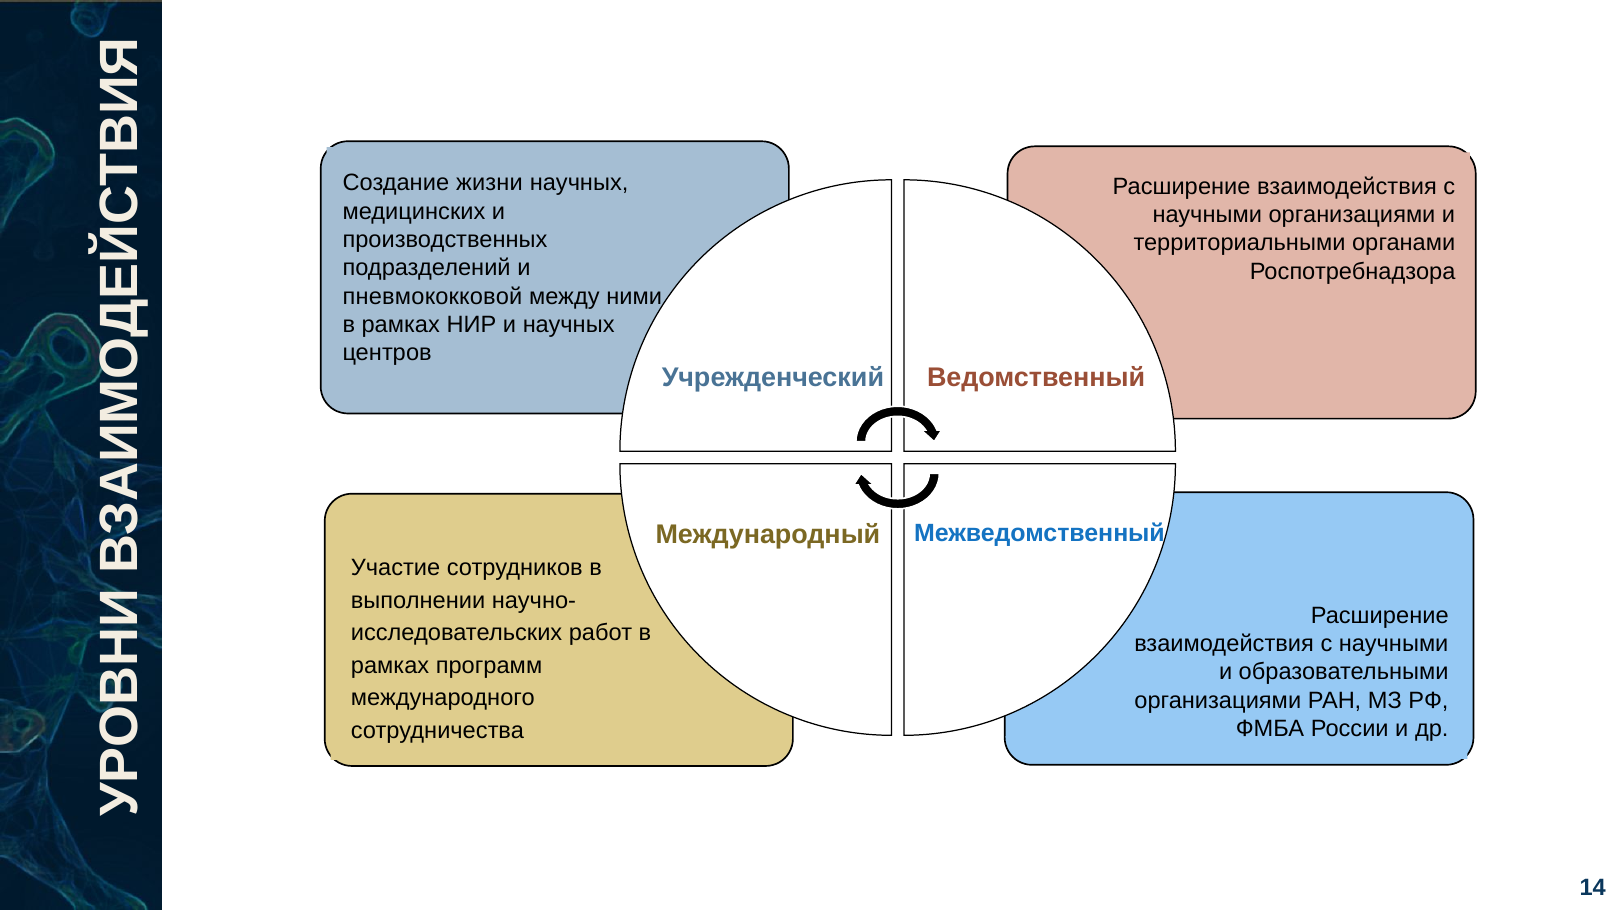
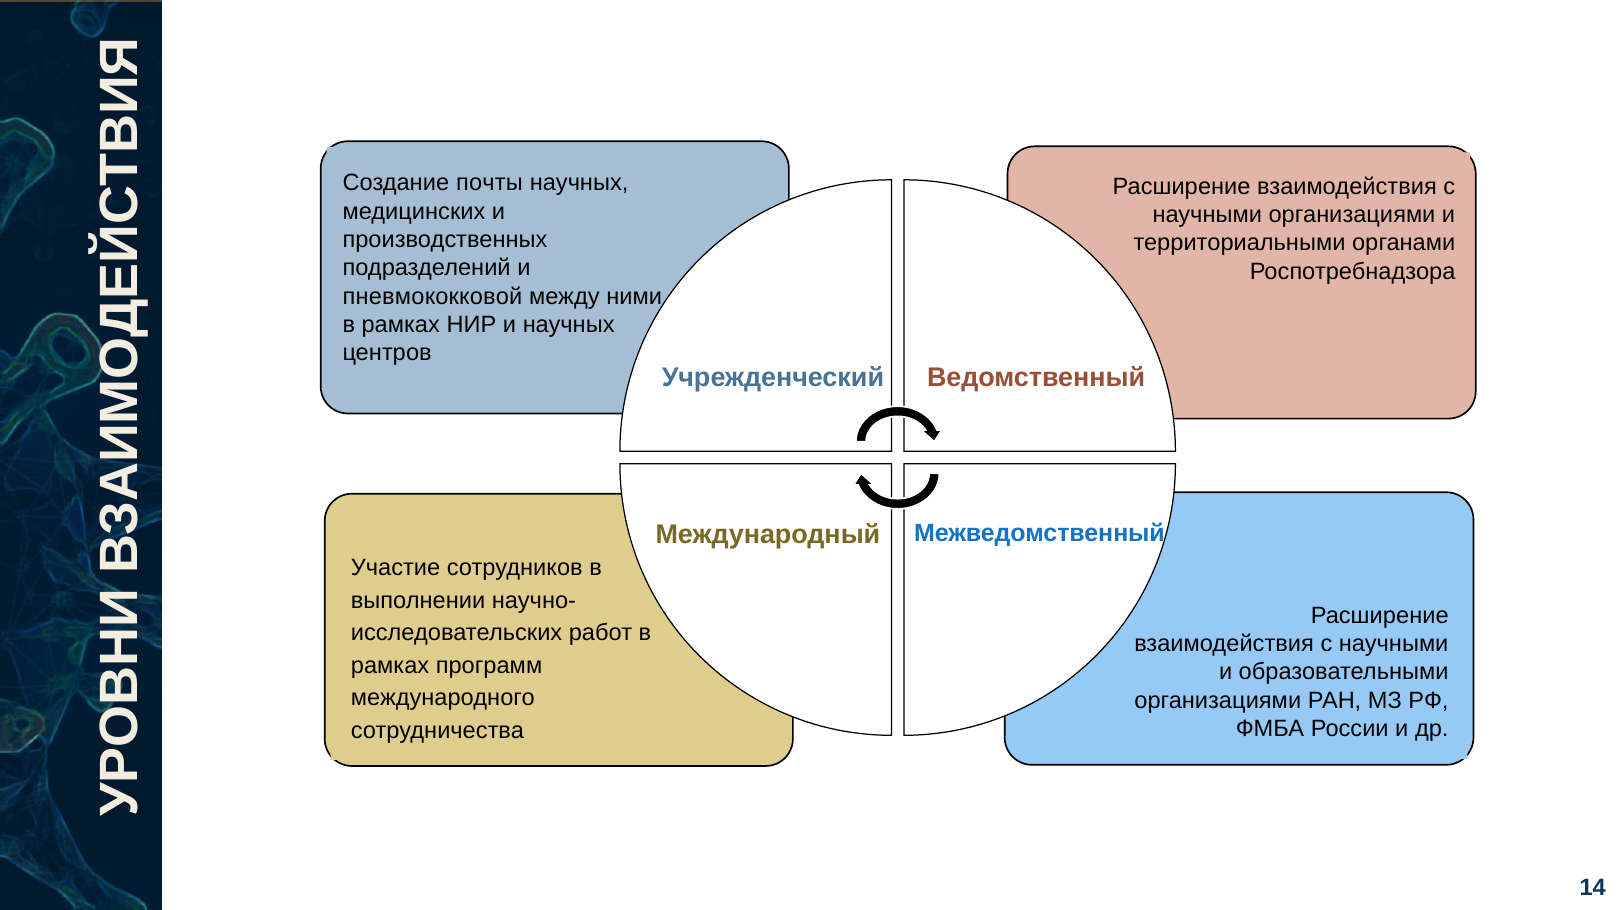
жизни: жизни -> почты
